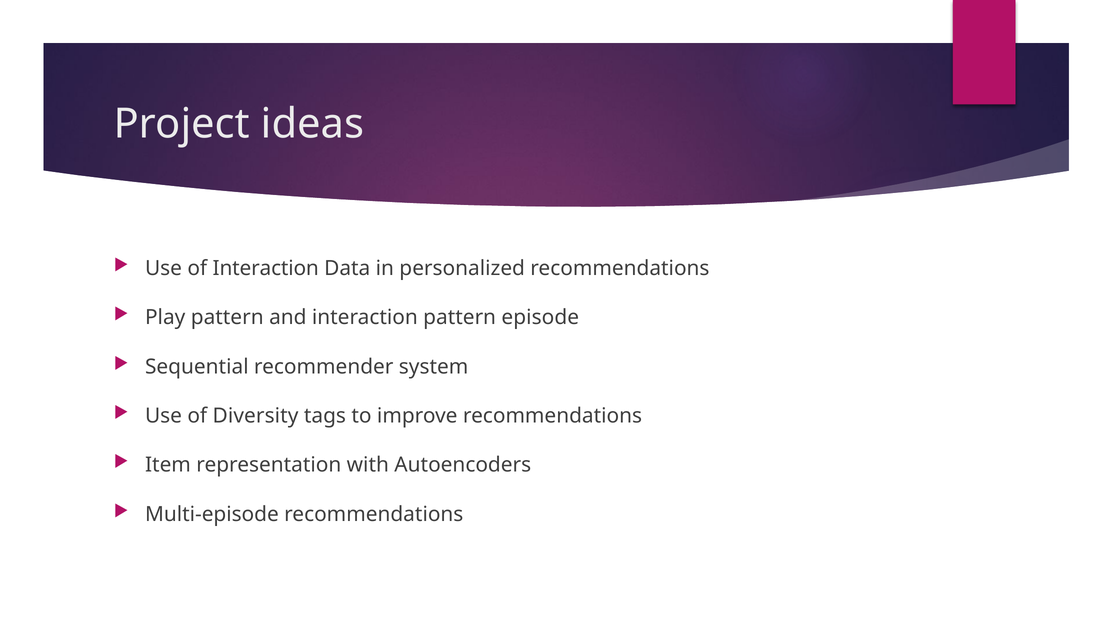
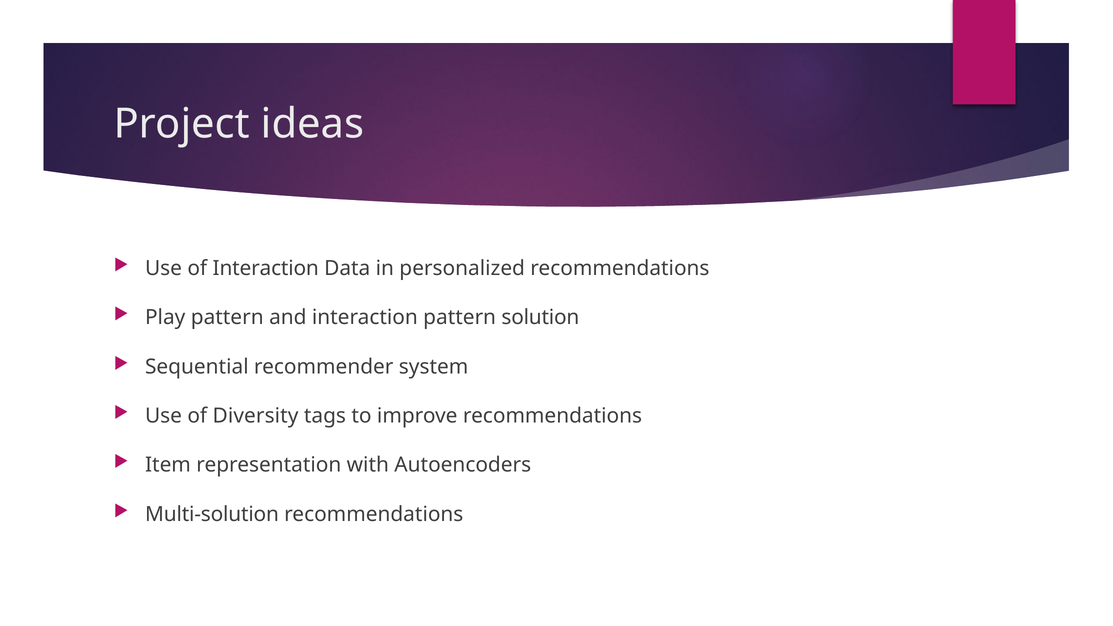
episode: episode -> solution
Multi-episode: Multi-episode -> Multi-solution
